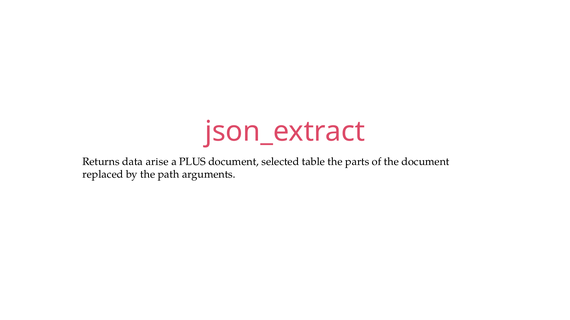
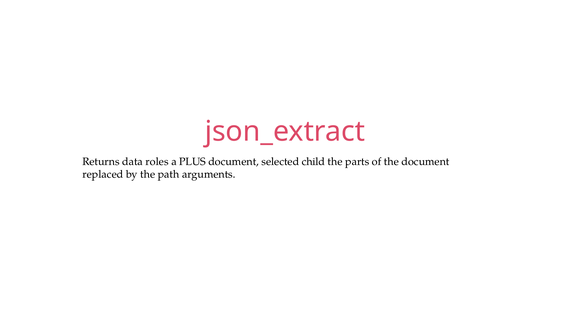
arise: arise -> roles
table: table -> child
